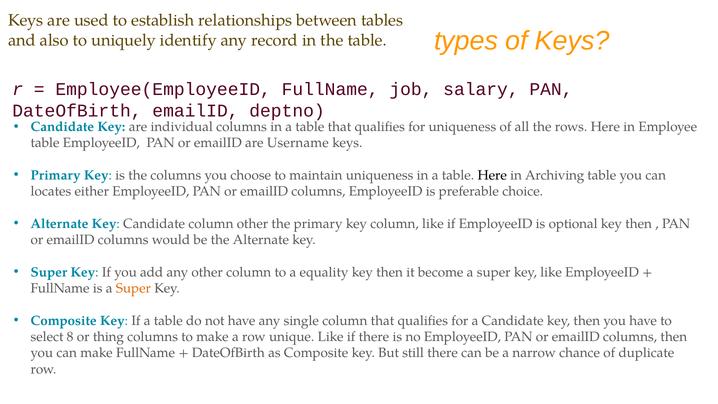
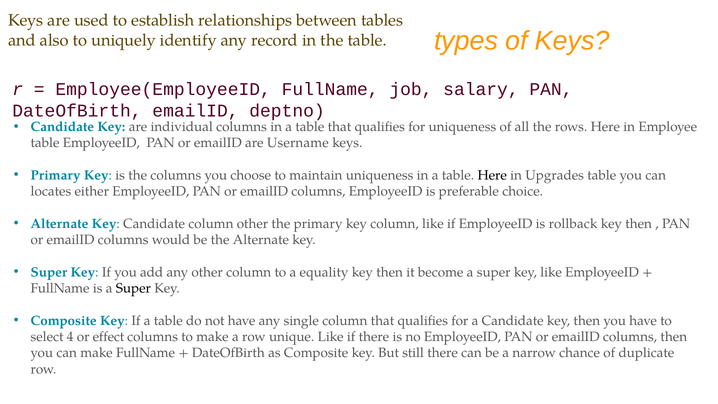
Archiving: Archiving -> Upgrades
optional: optional -> rollback
Super at (133, 288) colour: orange -> black
8: 8 -> 4
thing: thing -> effect
